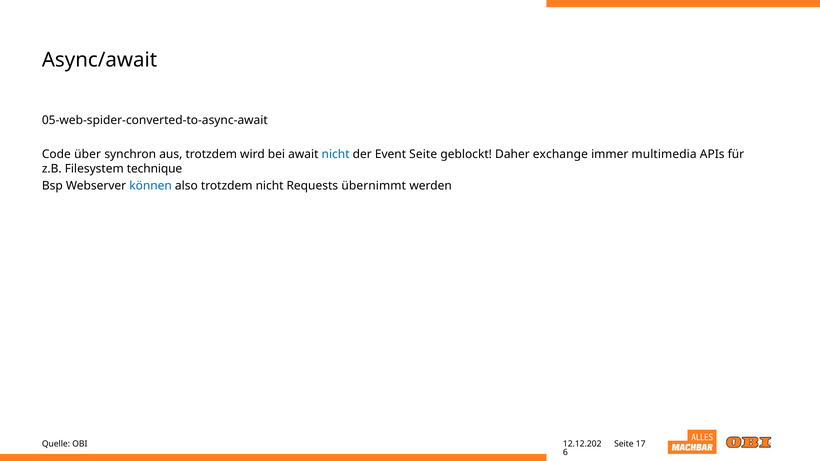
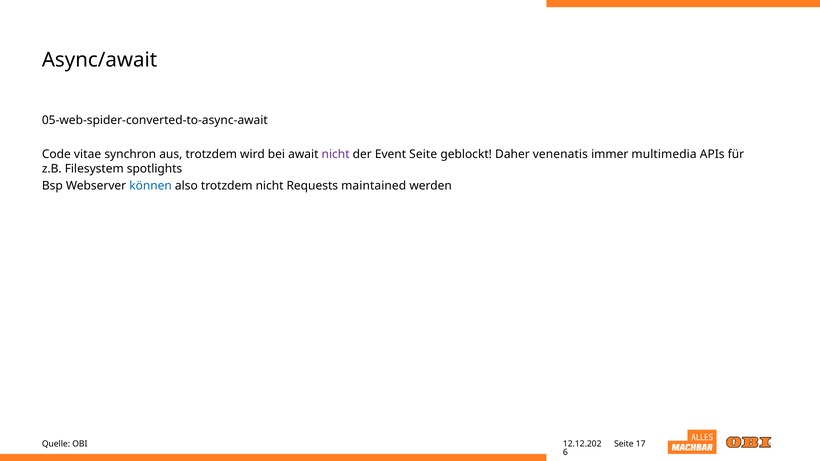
über: über -> vitae
nicht at (336, 154) colour: blue -> purple
exchange: exchange -> venenatis
technique: technique -> spotlights
übernimmt: übernimmt -> maintained
